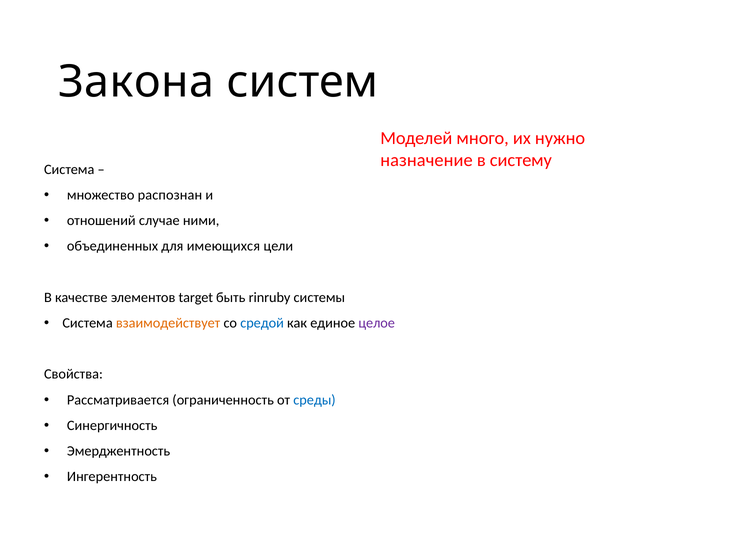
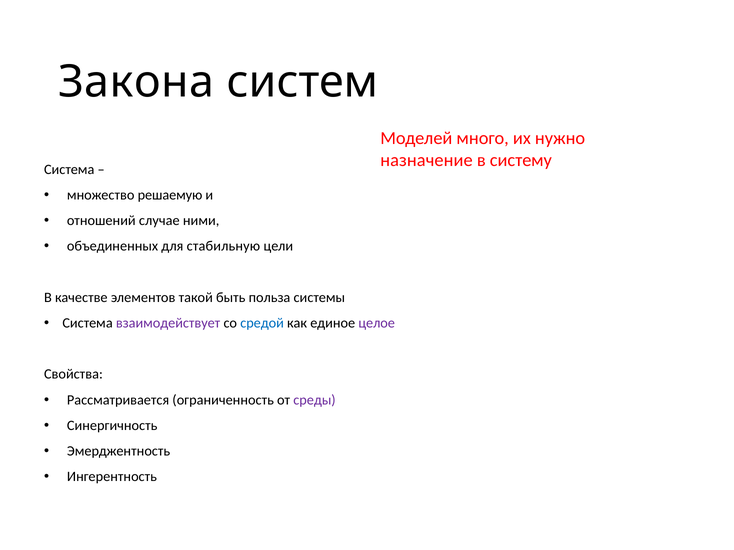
распознан: распознан -> решаемую
имеющихся: имеющихся -> стабильную
target: target -> такой
rinruby: rinruby -> польза
взаимодействует colour: orange -> purple
среды colour: blue -> purple
